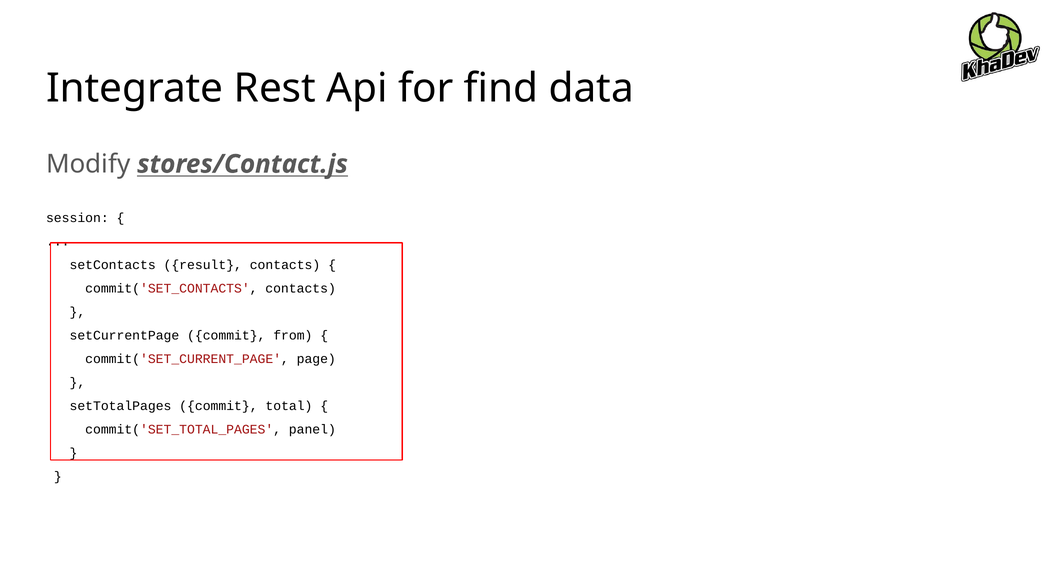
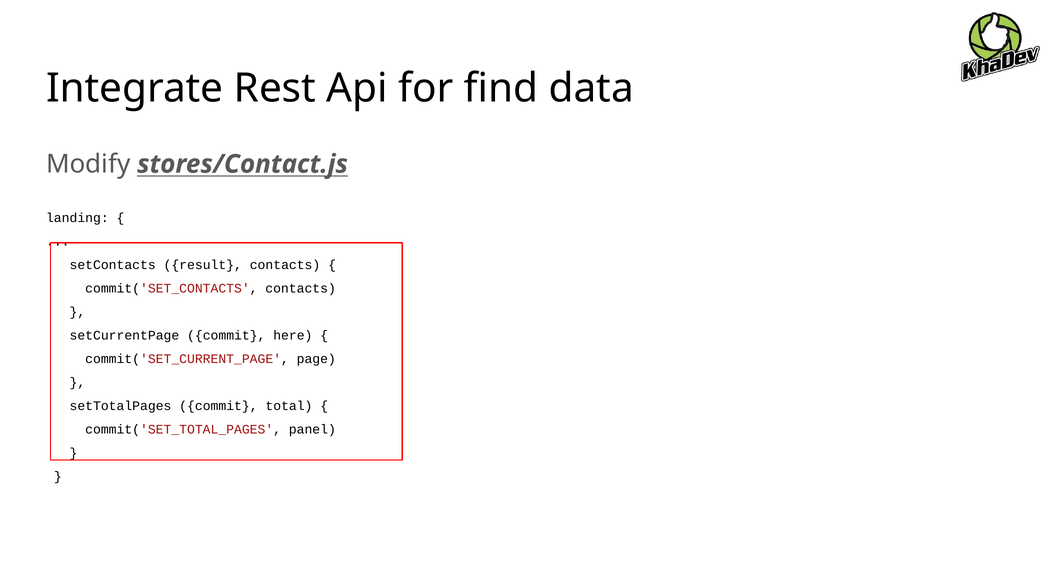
session: session -> landing
from: from -> here
